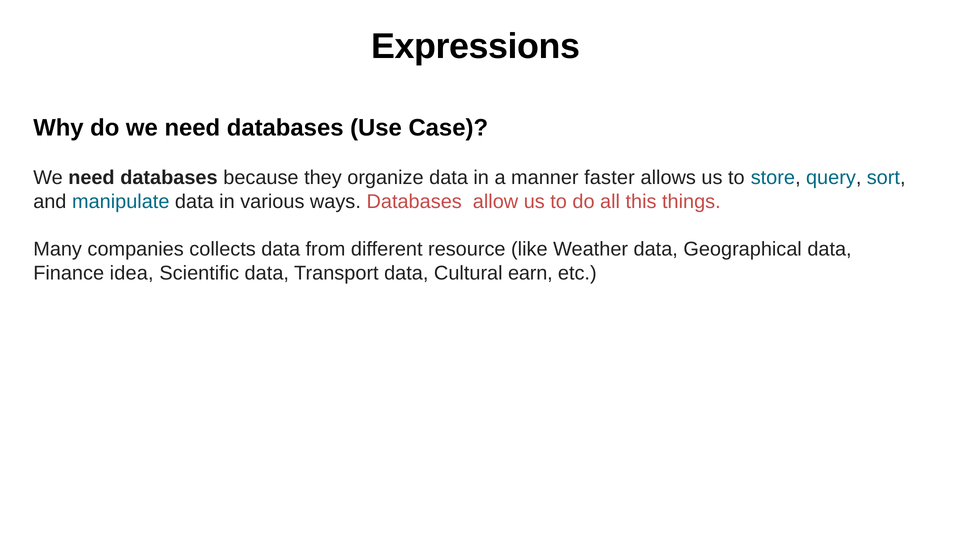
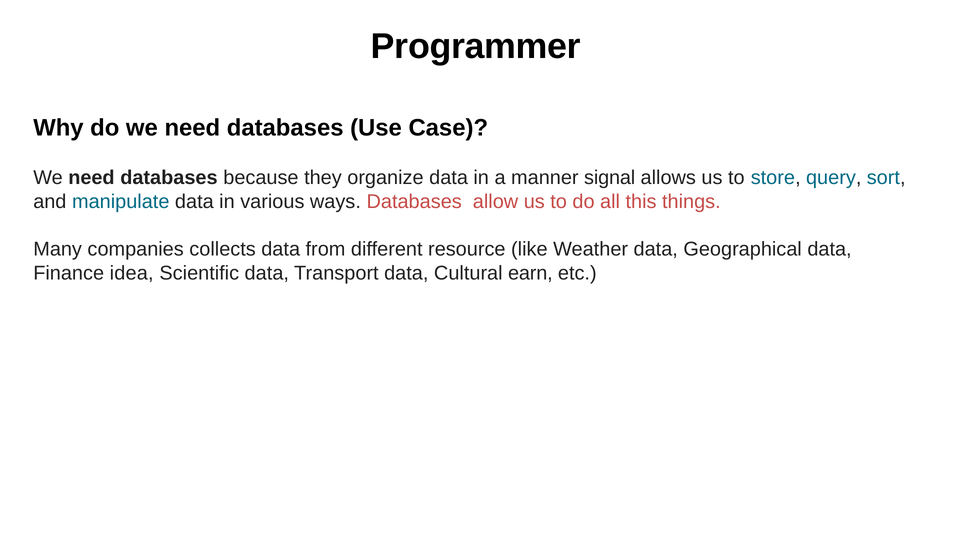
Expressions: Expressions -> Programmer
faster: faster -> signal
